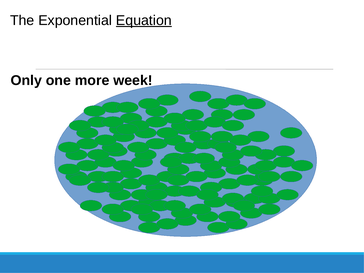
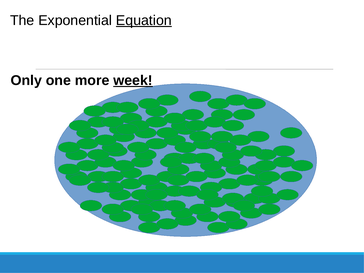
week underline: none -> present
